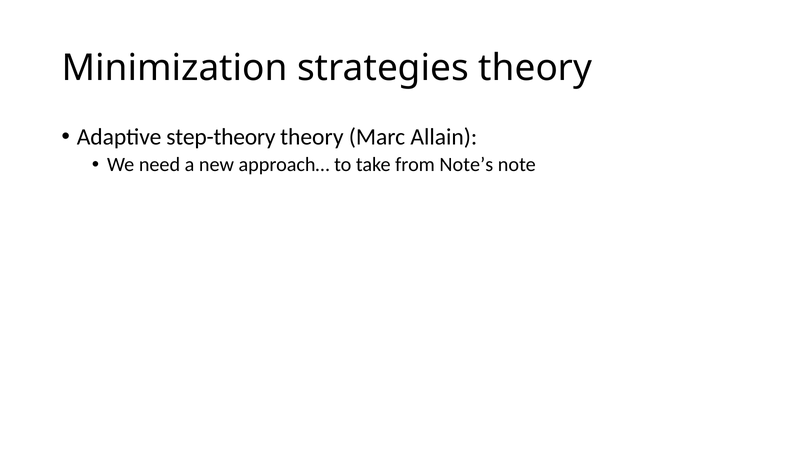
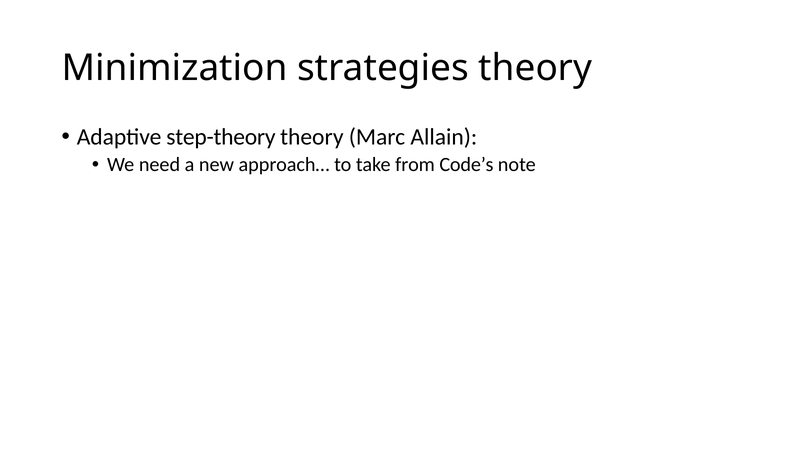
Note’s: Note’s -> Code’s
